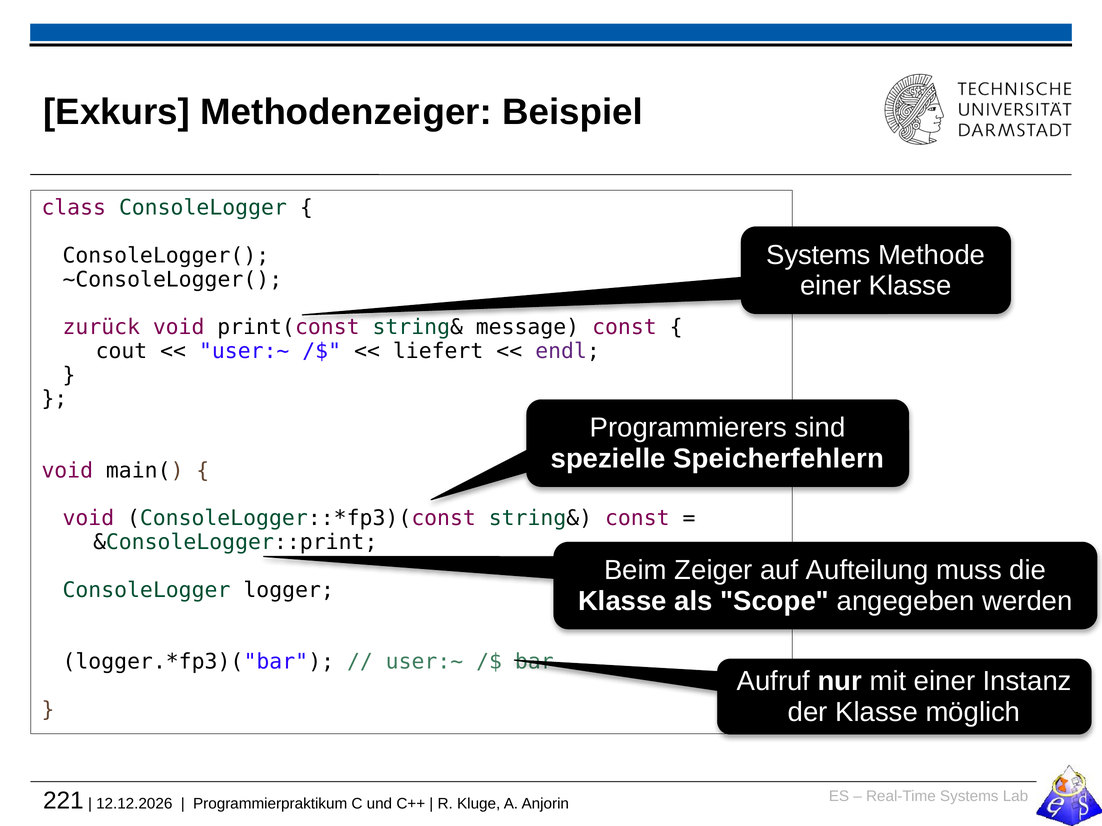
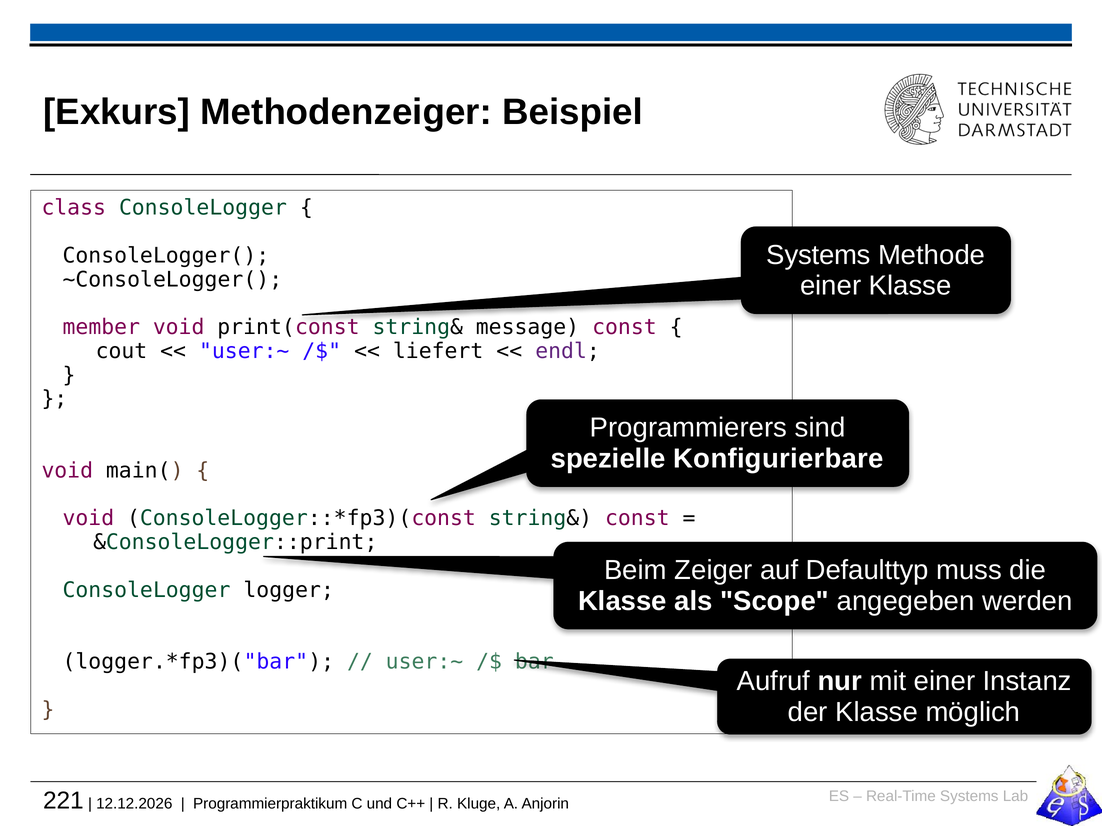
zurück: zurück -> member
Speicherfehlern: Speicherfehlern -> Konfigurierbare
Aufteilung: Aufteilung -> Defaulttyp
